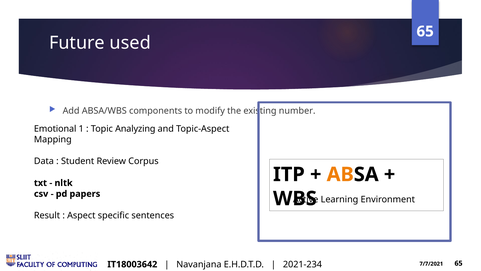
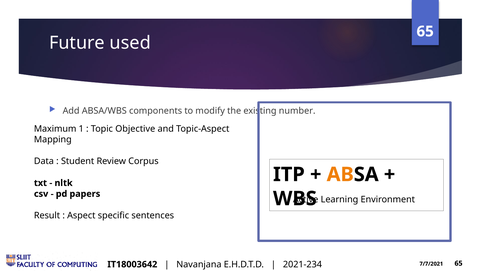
Emotional: Emotional -> Maximum
Analyzing: Analyzing -> Objective
